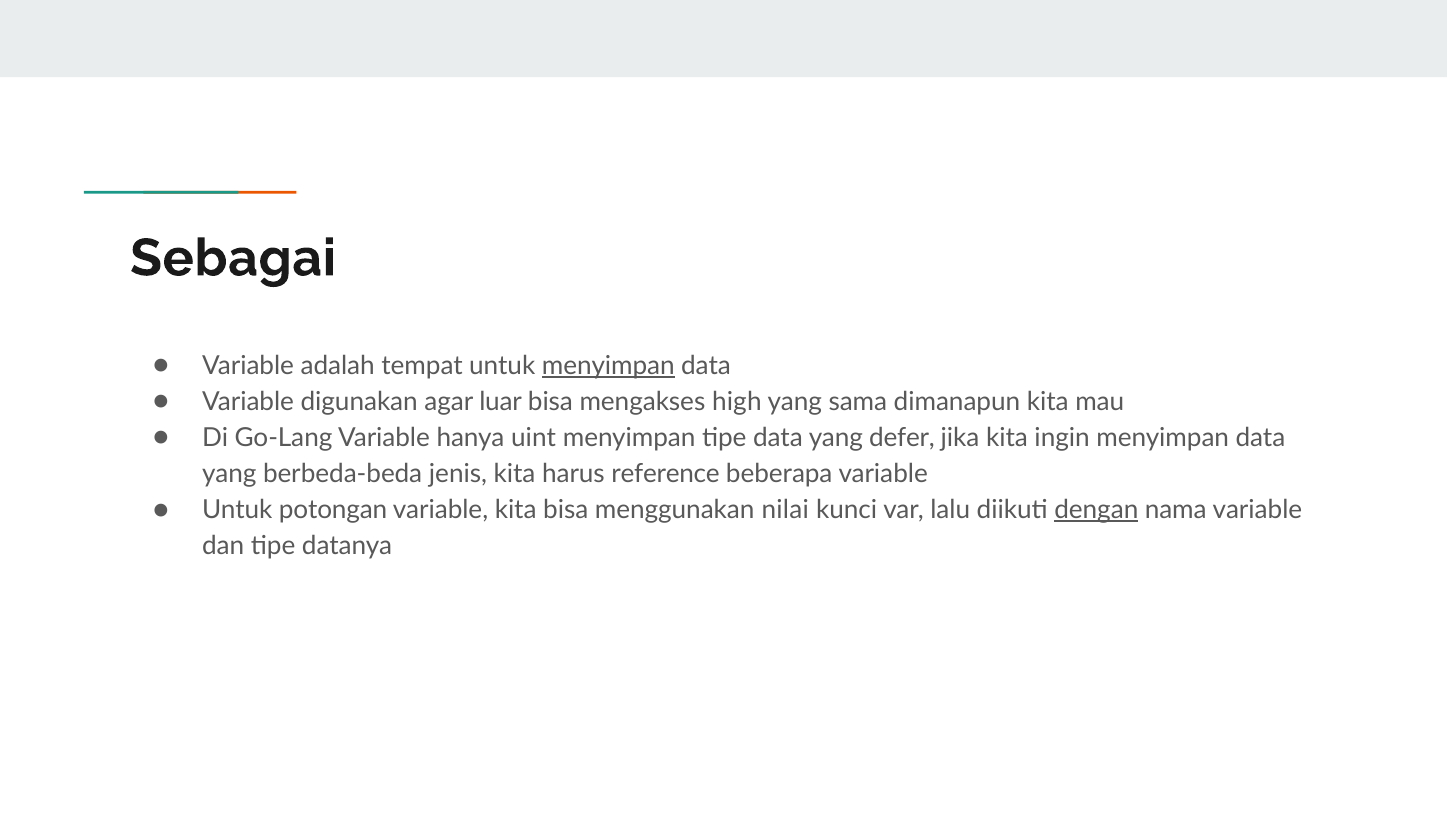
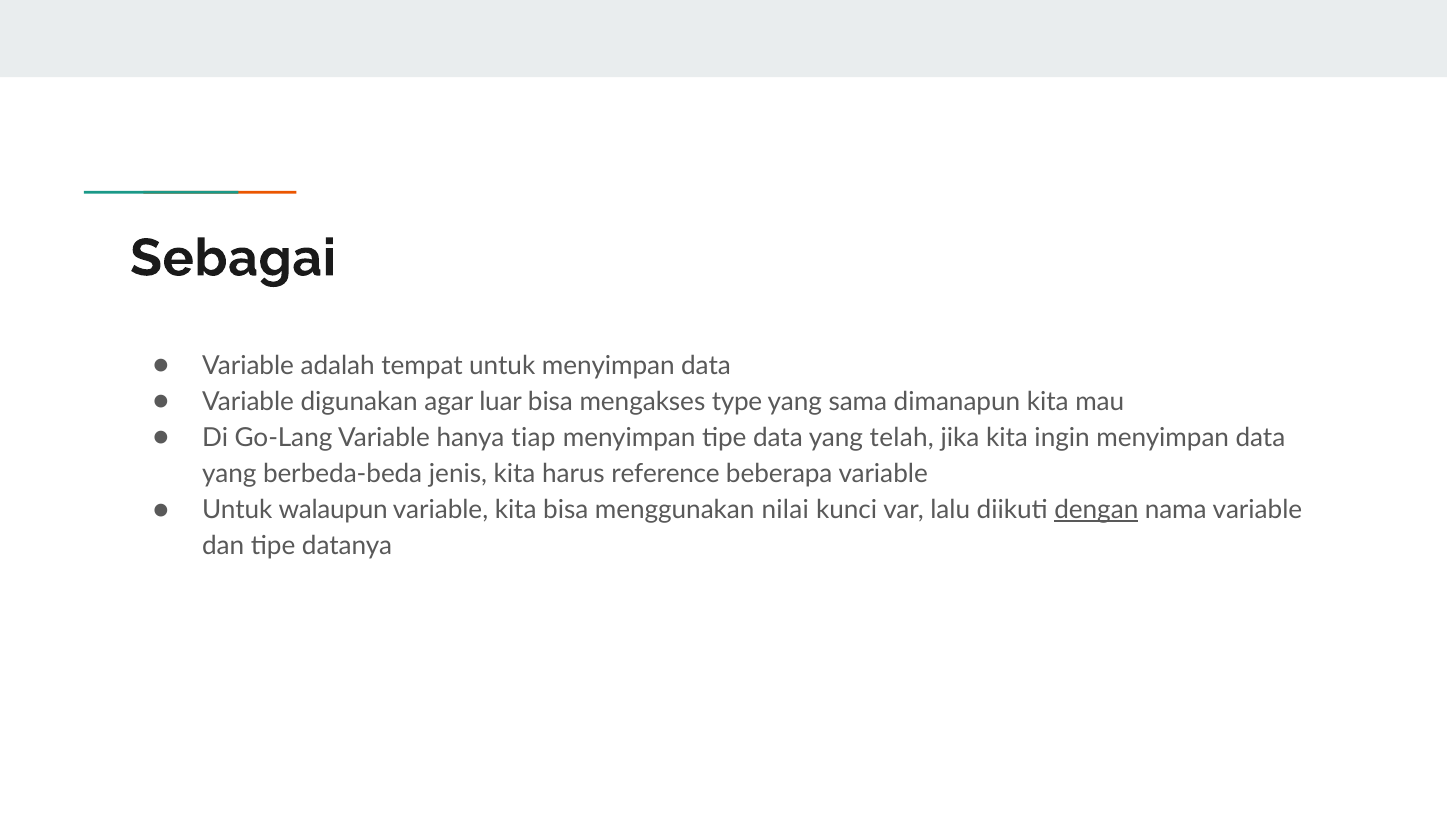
menyimpan at (608, 366) underline: present -> none
high: high -> type
uint: uint -> tiap
defer: defer -> telah
potongan: potongan -> walaupun
